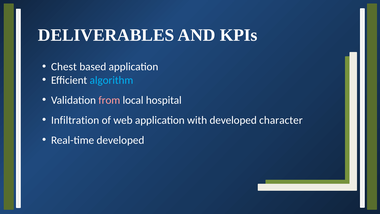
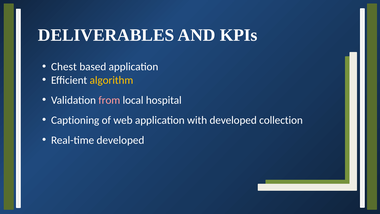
algorithm colour: light blue -> yellow
Infiltration: Infiltration -> Captioning
character: character -> collection
